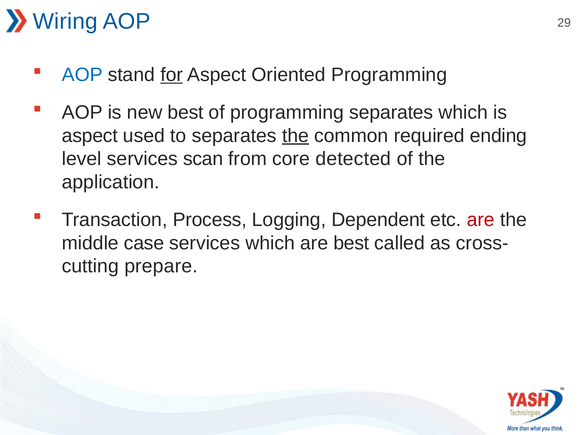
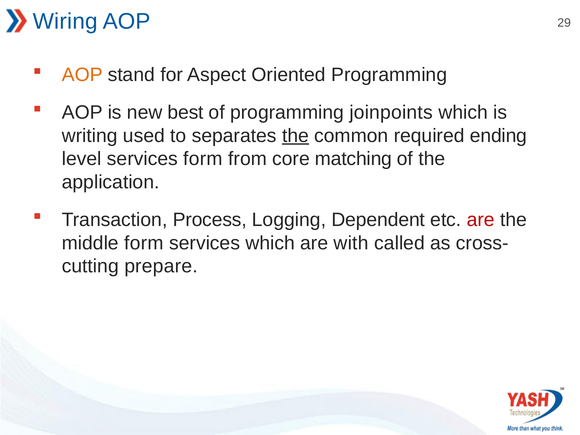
AOP at (82, 75) colour: blue -> orange
for underline: present -> none
programming separates: separates -> joinpoints
aspect at (90, 136): aspect -> writing
services scan: scan -> form
detected: detected -> matching
middle case: case -> form
are best: best -> with
